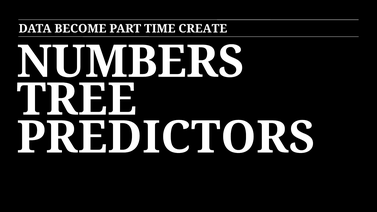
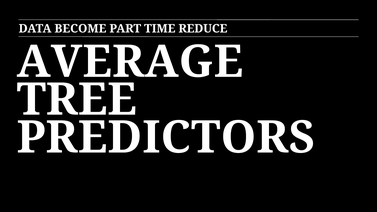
CREATE: CREATE -> REDUCE
NUMBERS: NUMBERS -> AVERAGE
